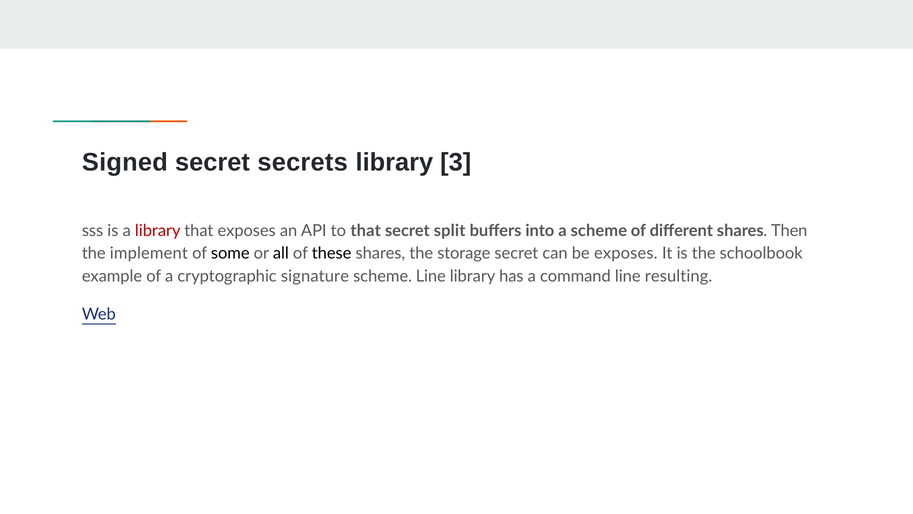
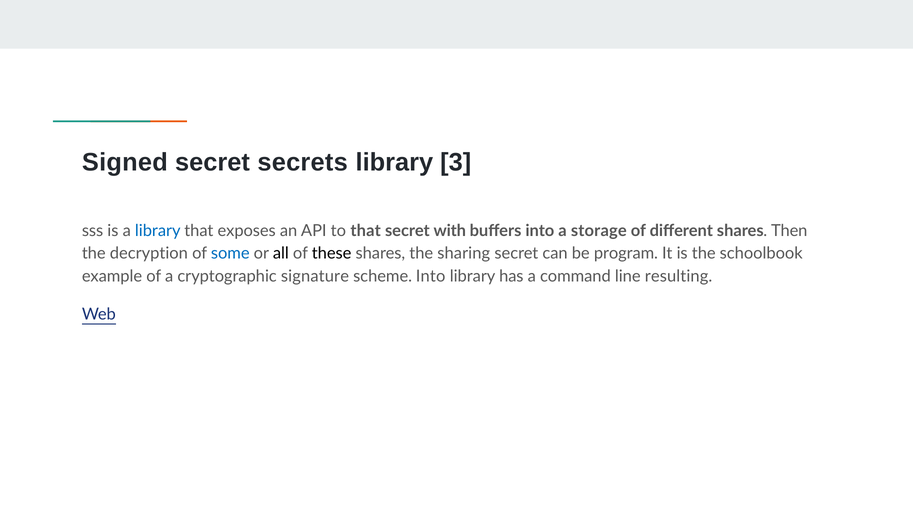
library at (158, 230) colour: red -> blue
split: split -> with
a scheme: scheme -> storage
implement: implement -> decryption
some colour: black -> blue
storage: storage -> sharing
be exposes: exposes -> program
scheme Line: Line -> Into
